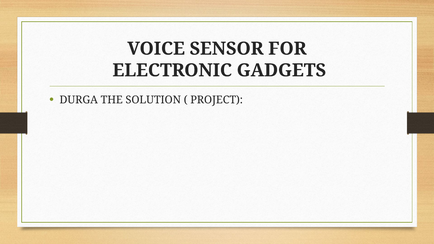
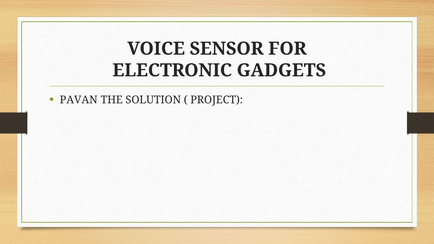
DURGA: DURGA -> PAVAN
